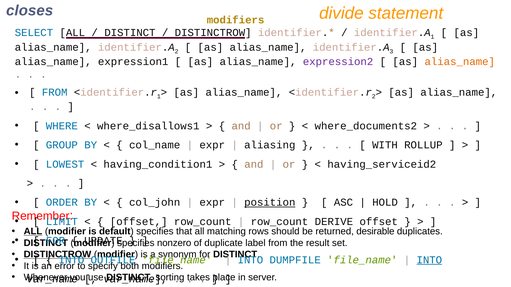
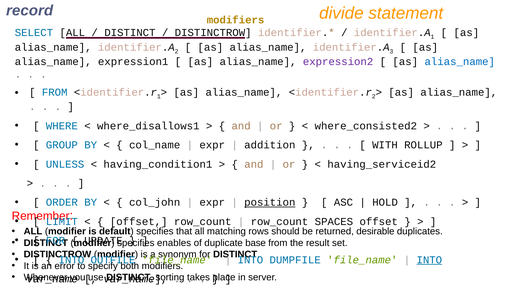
closes: closes -> record
alias_name at (460, 62) colour: orange -> blue
where_documents2: where_documents2 -> where_consisted2
aliasing: aliasing -> addition
LOWEST: LOWEST -> UNLESS
DERIVE: DERIVE -> SPACES
ALL at (33, 232) underline: present -> none
nonzero: nonzero -> enables
label: label -> base
DISTINCTROW at (57, 255) underline: present -> none
